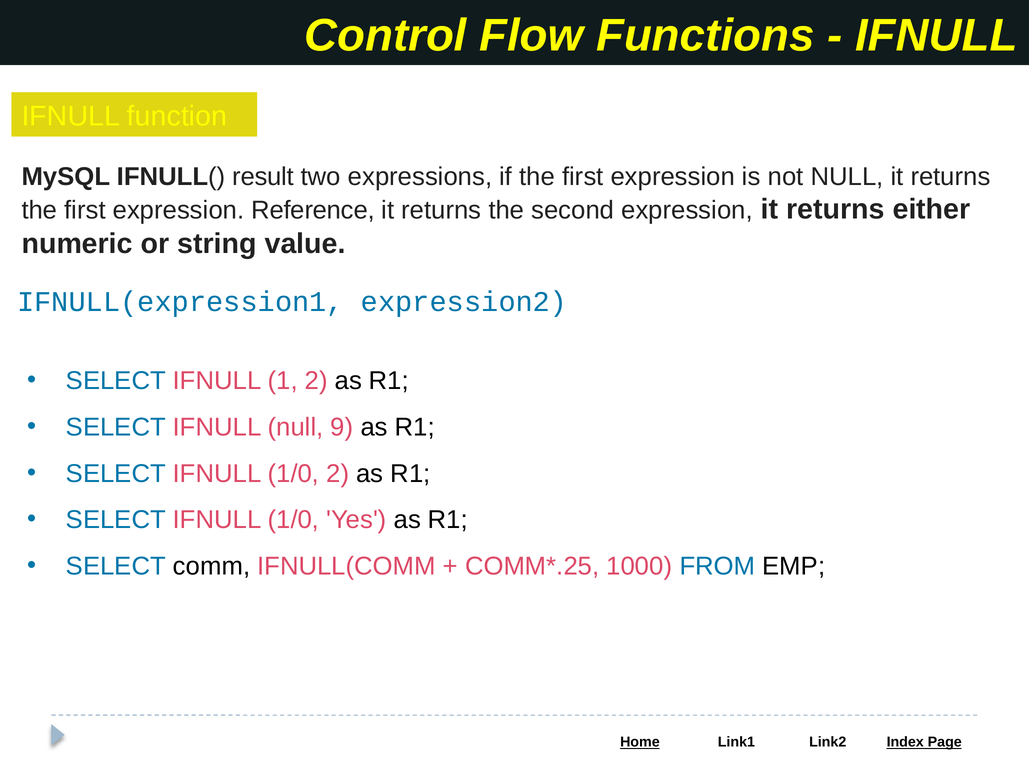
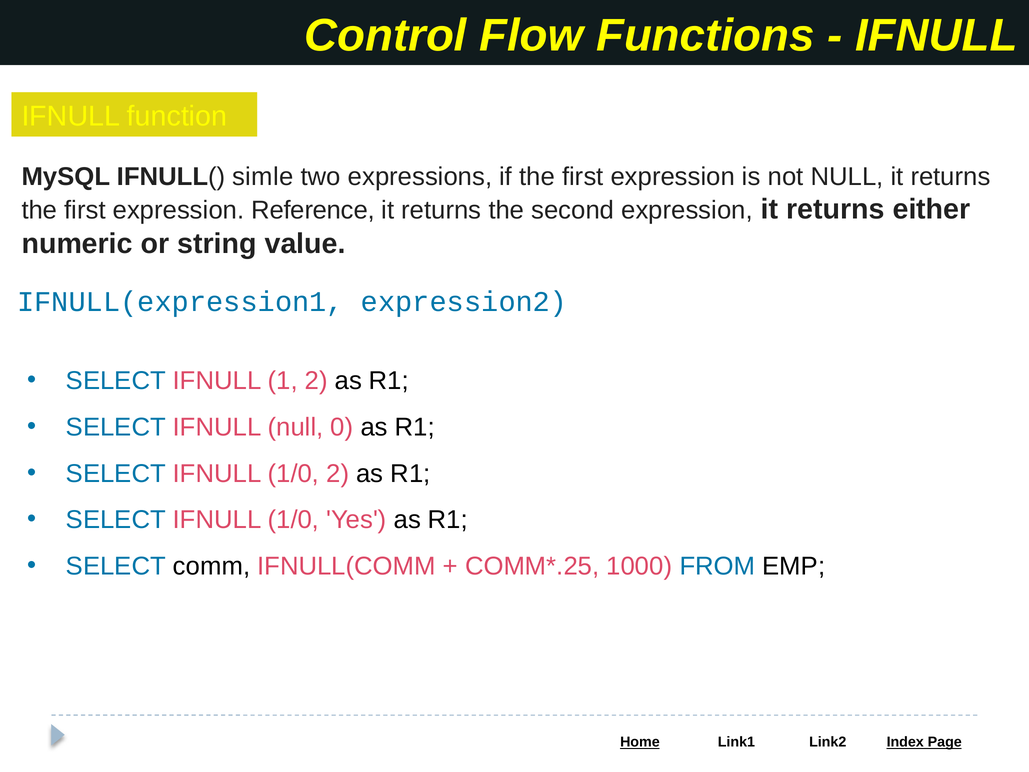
result: result -> simle
9: 9 -> 0
